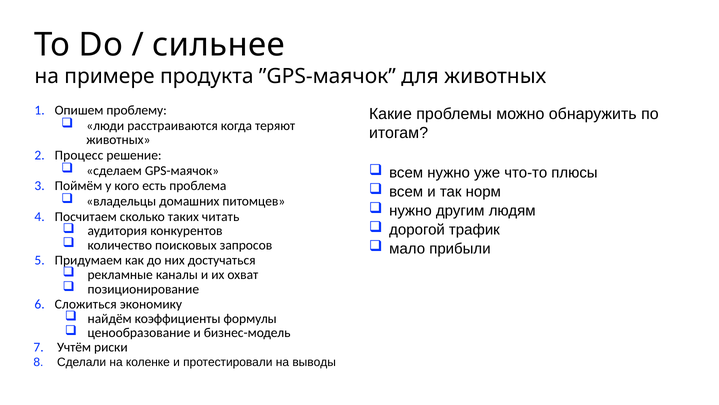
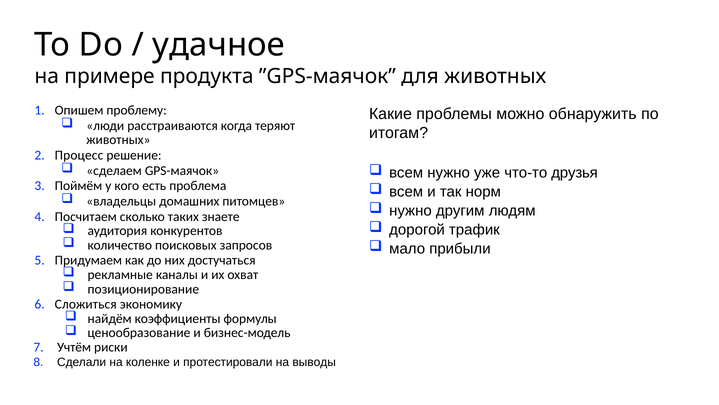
сильнее: сильнее -> удачное
плюсы: плюсы -> друзья
читать: читать -> знаете
